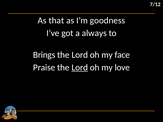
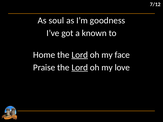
that: that -> soul
always: always -> known
Brings: Brings -> Home
Lord at (80, 55) underline: none -> present
